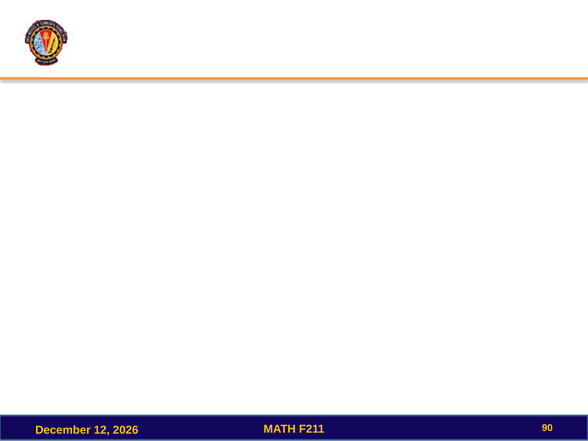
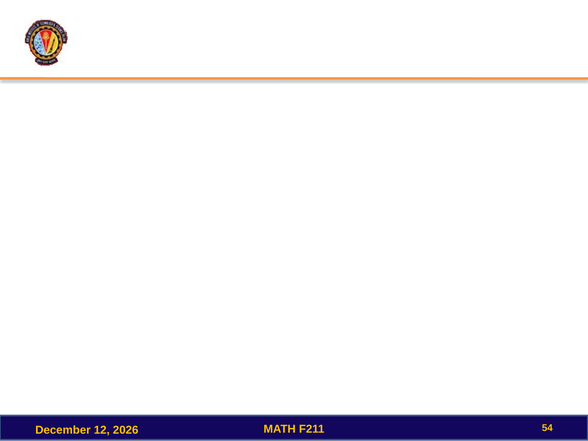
90: 90 -> 54
